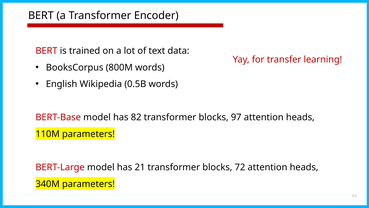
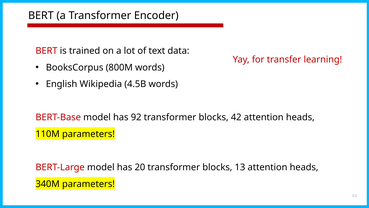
0.5B: 0.5B -> 4.5B
82: 82 -> 92
97: 97 -> 42
21: 21 -> 20
72: 72 -> 13
